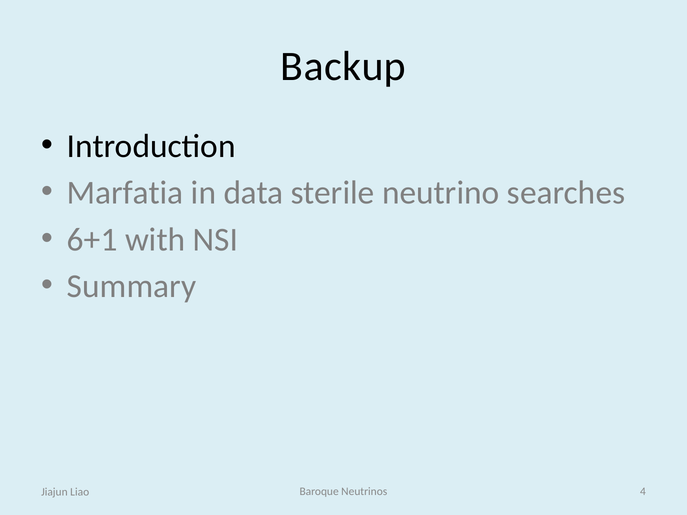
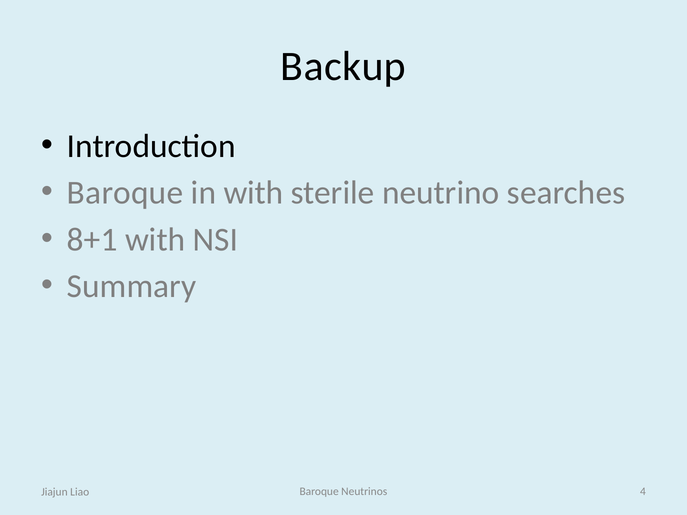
Marfatia at (125, 193): Marfatia -> Baroque
in data: data -> with
6+1: 6+1 -> 8+1
